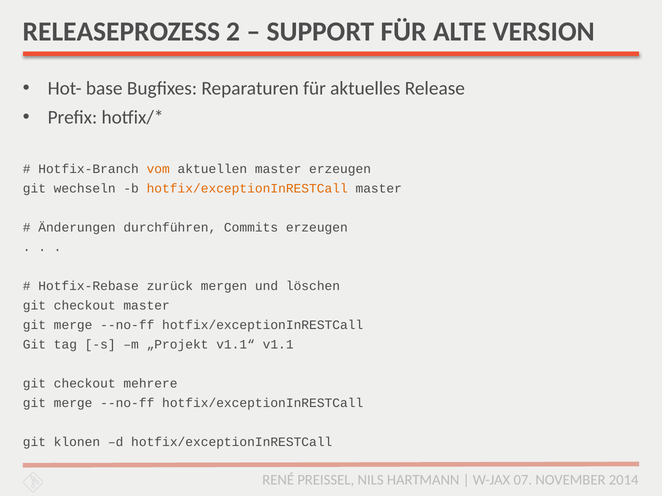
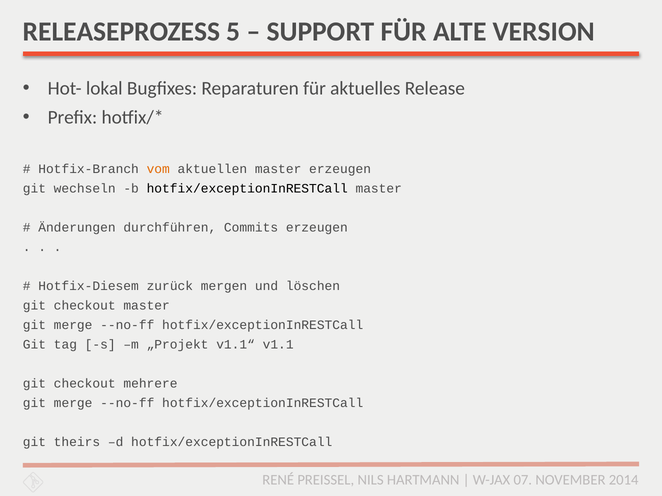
2: 2 -> 5
base: base -> lokal
hotfix/exceptionInRESTCall at (247, 189) colour: orange -> black
Hotfix-Rebase: Hotfix-Rebase -> Hotfix-Diesem
klonen: klonen -> theirs
